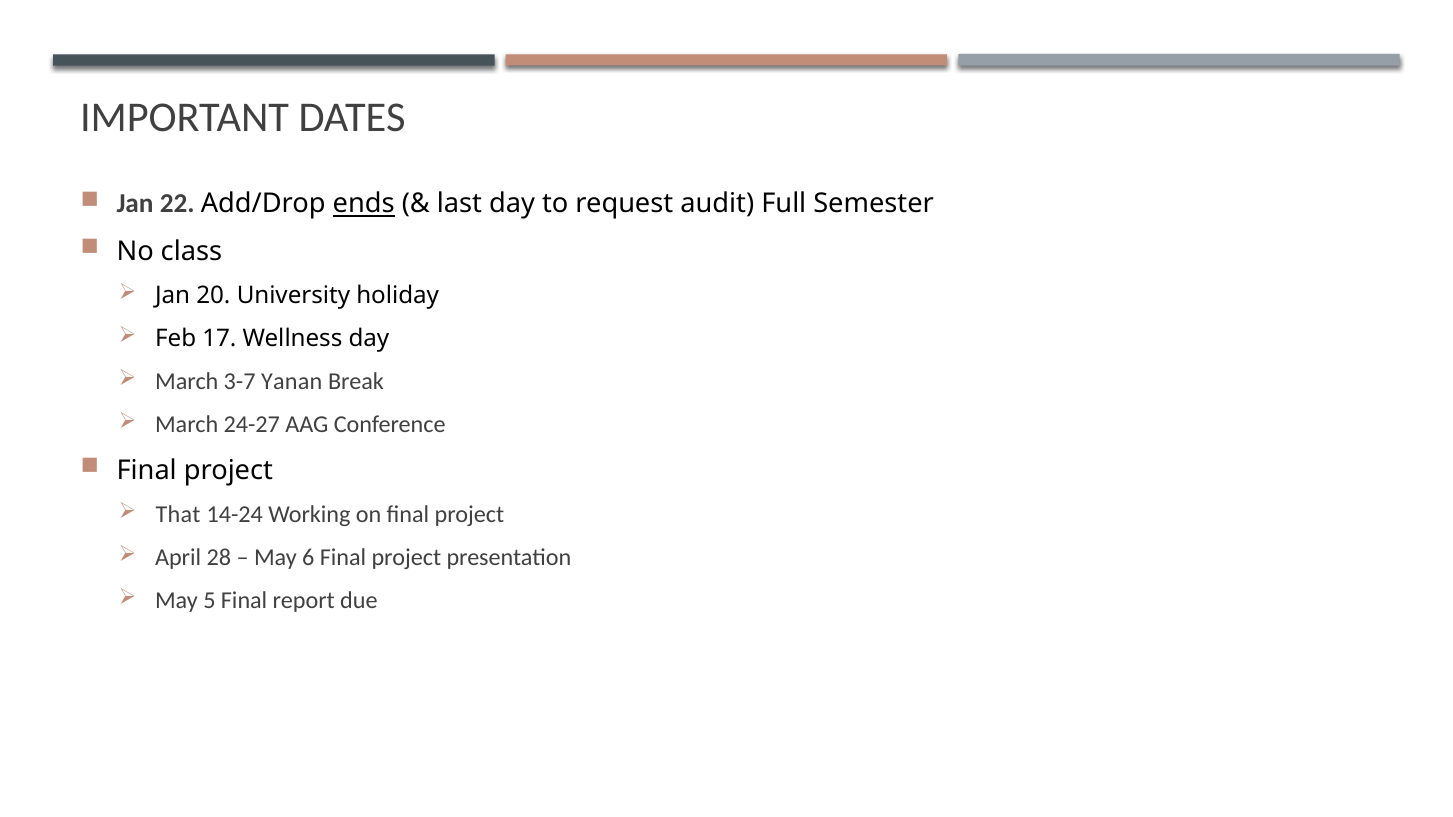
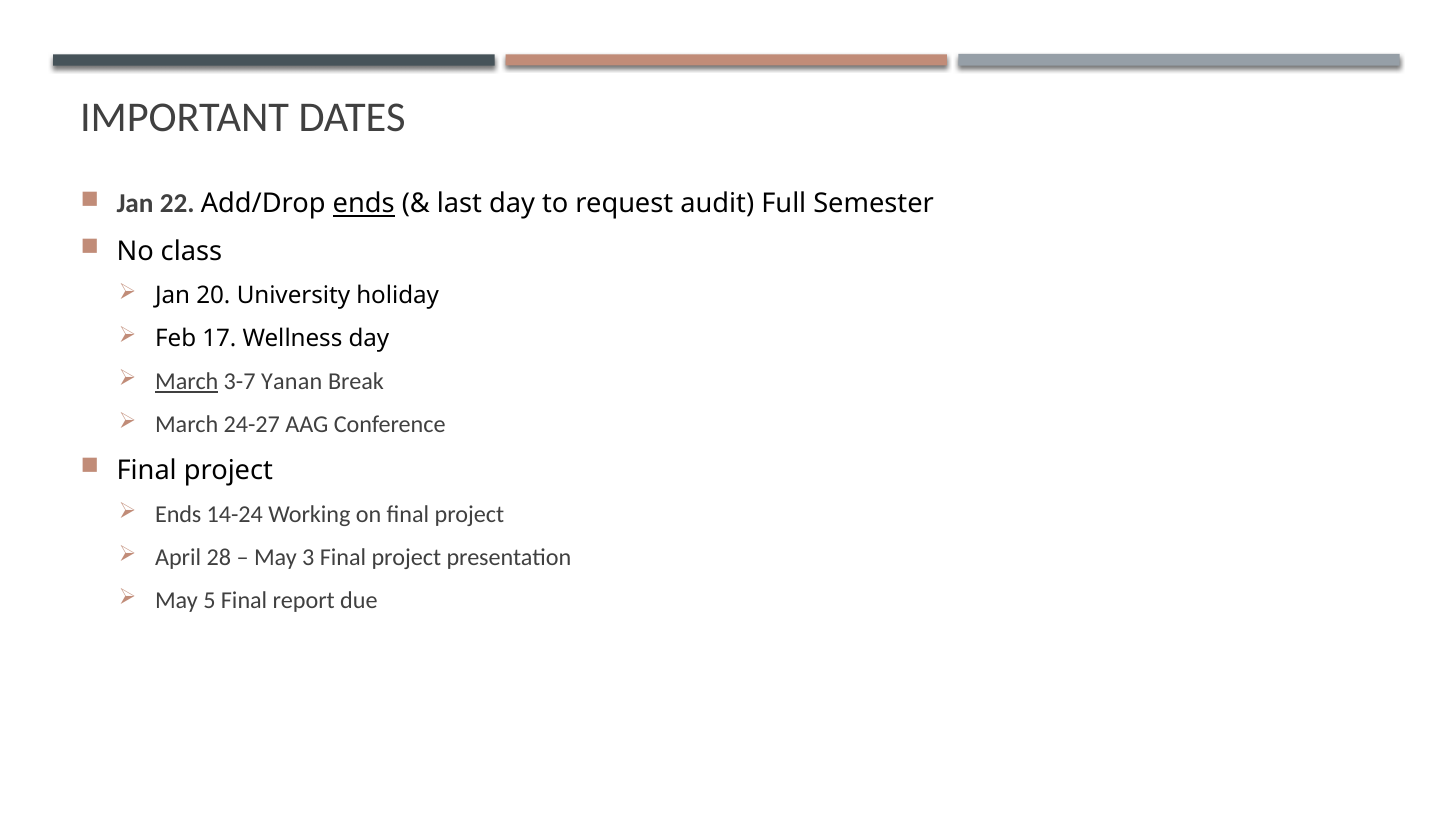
March at (187, 382) underline: none -> present
That at (178, 515): That -> Ends
6: 6 -> 3
